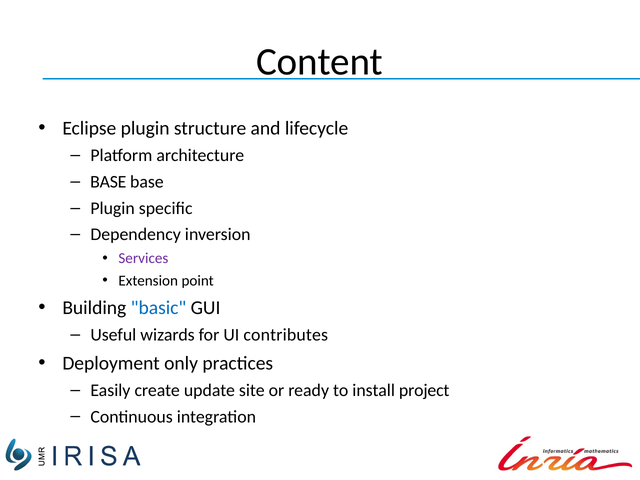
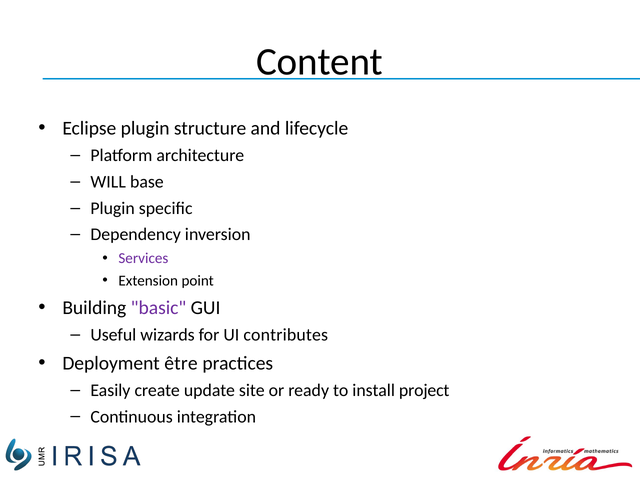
BASE at (108, 182): BASE -> WILL
basic colour: blue -> purple
only: only -> être
